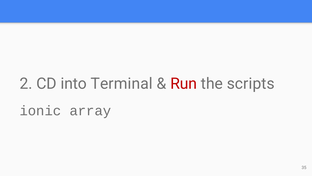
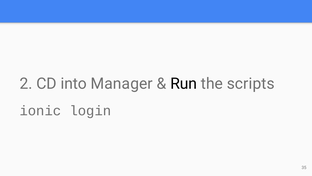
Terminal: Terminal -> Manager
Run colour: red -> black
array: array -> login
